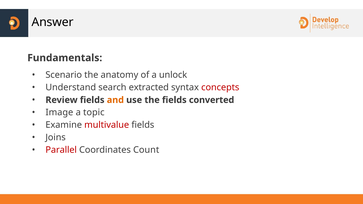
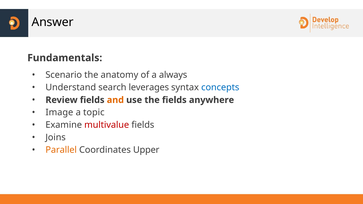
unlock: unlock -> always
extracted: extracted -> leverages
concepts colour: red -> blue
converted: converted -> anywhere
Parallel colour: red -> orange
Count: Count -> Upper
